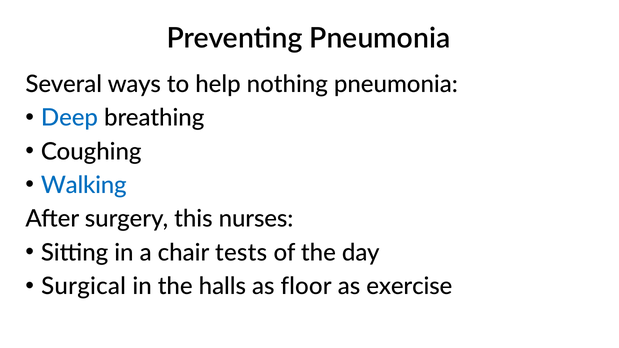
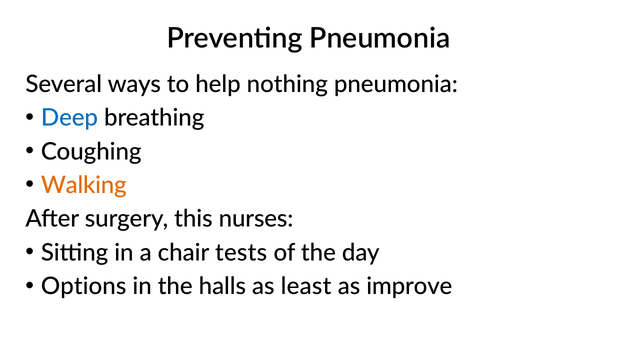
Walking colour: blue -> orange
Surgical: Surgical -> Options
floor: floor -> least
exercise: exercise -> improve
